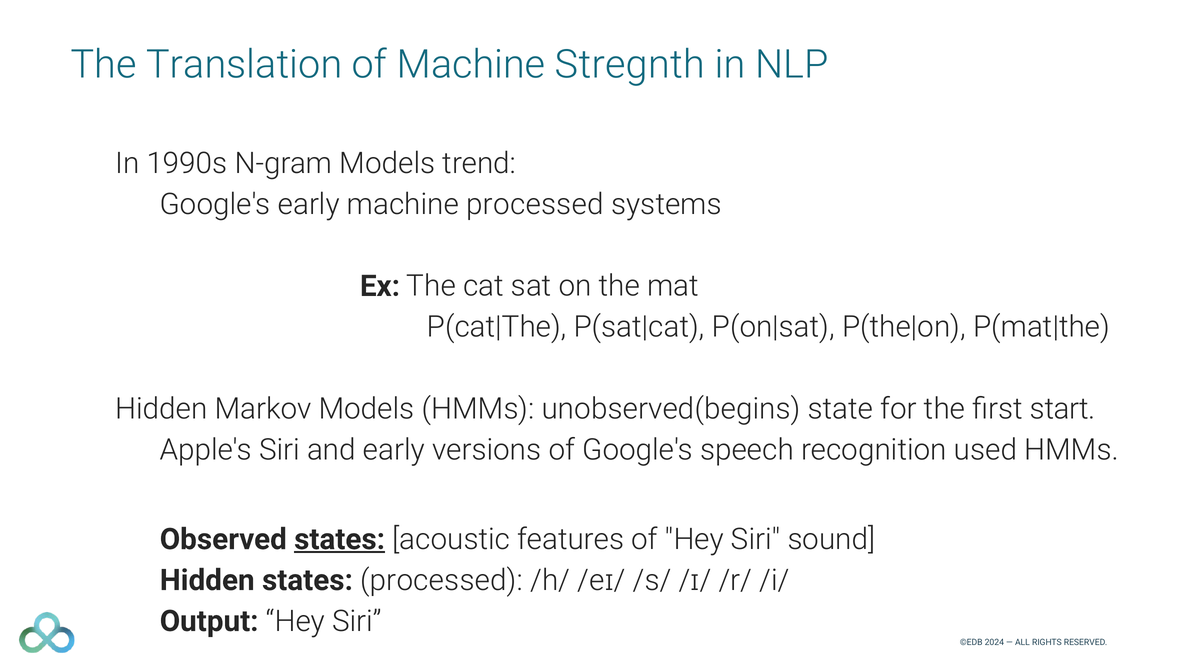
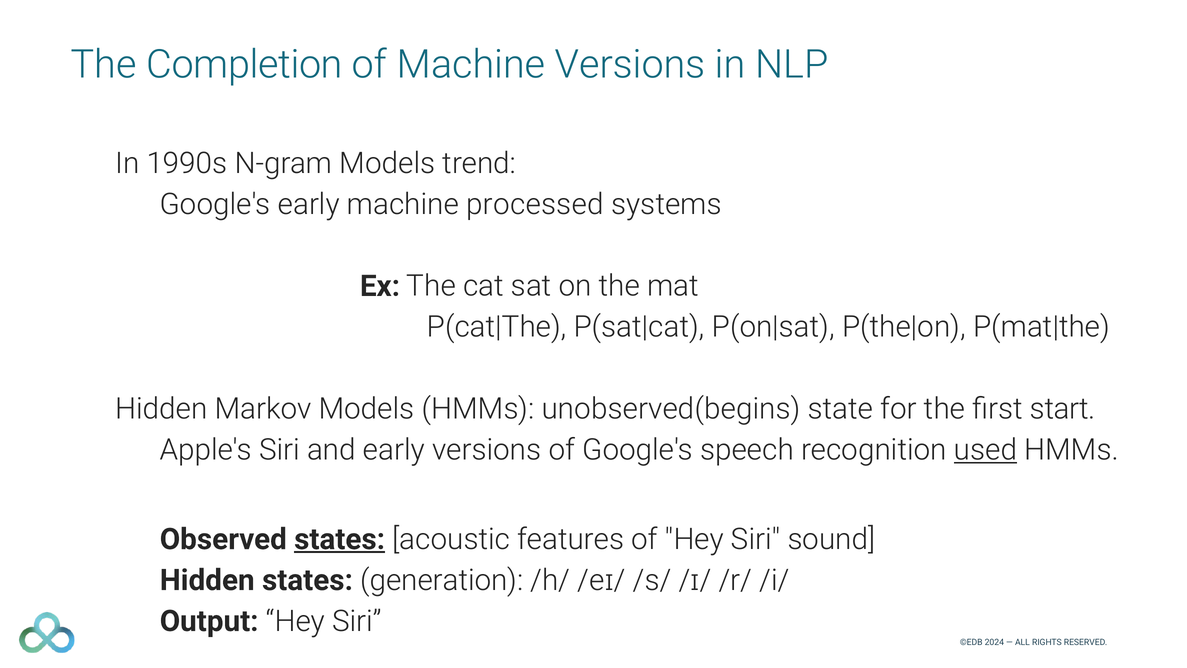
Translation: Translation -> Completion
Machine Stregnth: Stregnth -> Versions
used underline: none -> present
states processed: processed -> generation
